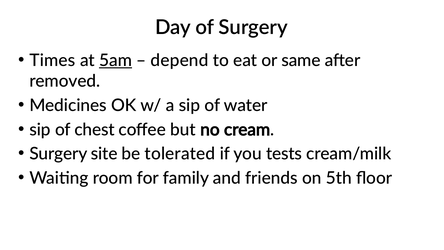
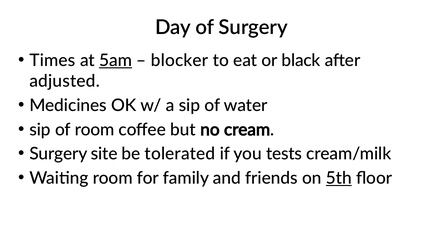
depend: depend -> blocker
same: same -> black
removed: removed -> adjusted
of chest: chest -> room
5th underline: none -> present
